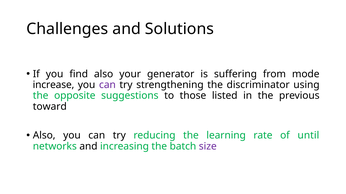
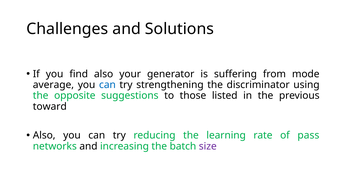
increase: increase -> average
can at (107, 85) colour: purple -> blue
until: until -> pass
